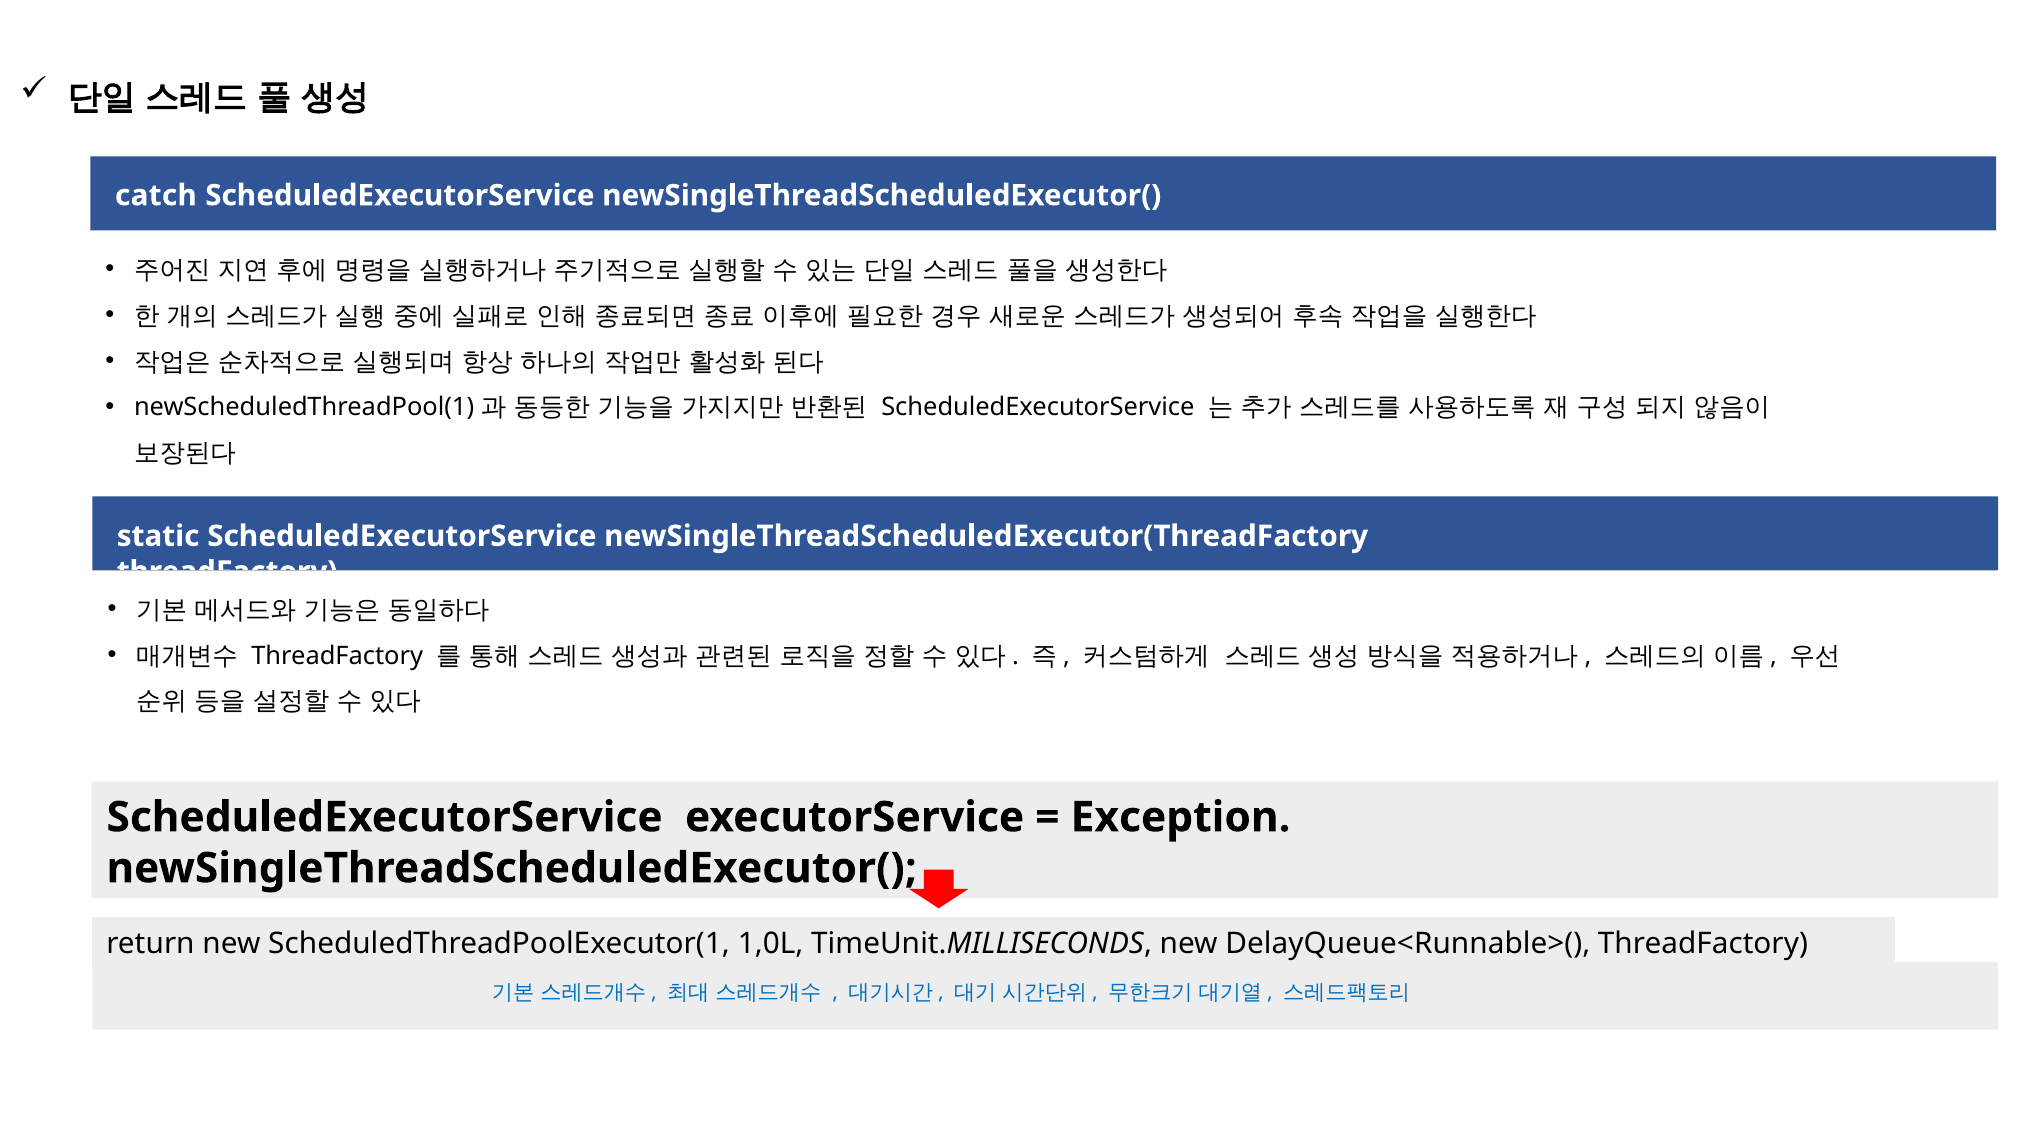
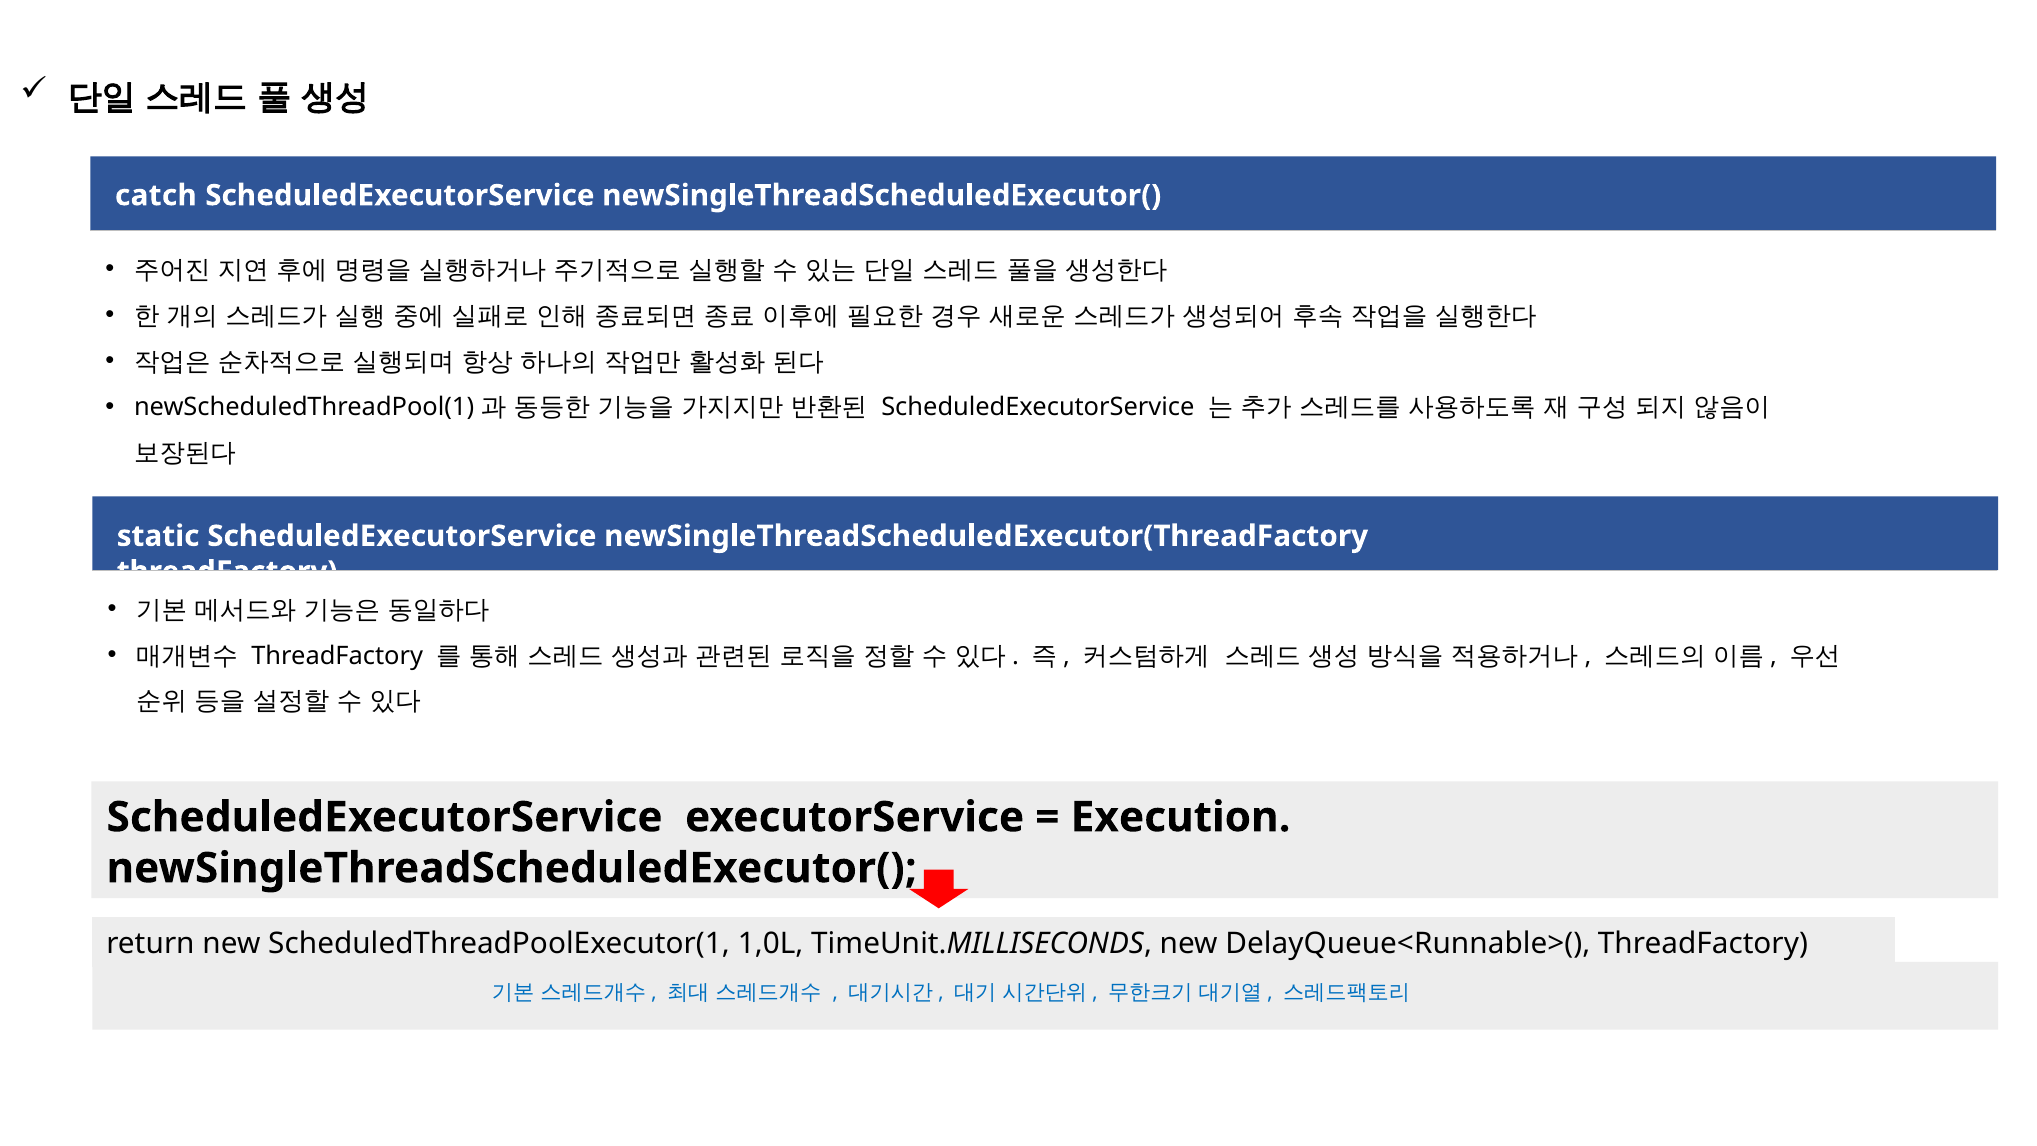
Exception: Exception -> Execution
